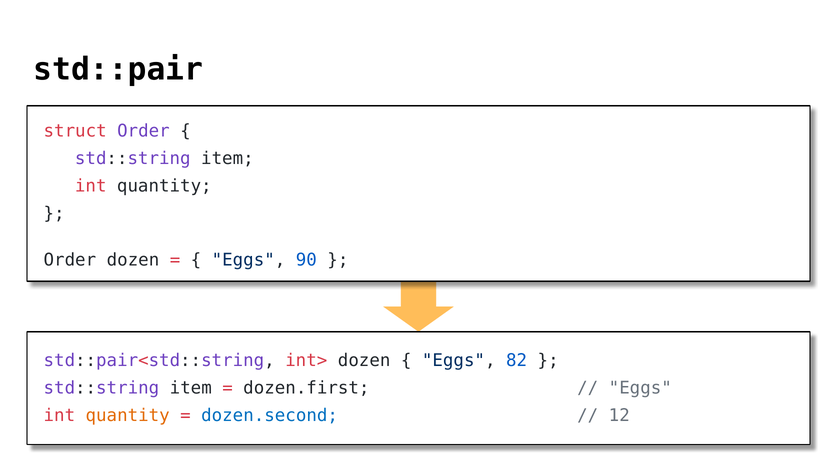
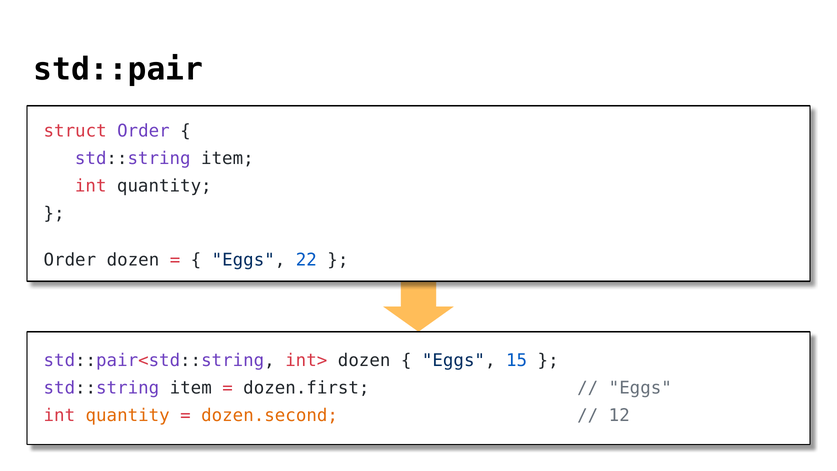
90: 90 -> 22
82: 82 -> 15
dozen.second colour: blue -> orange
